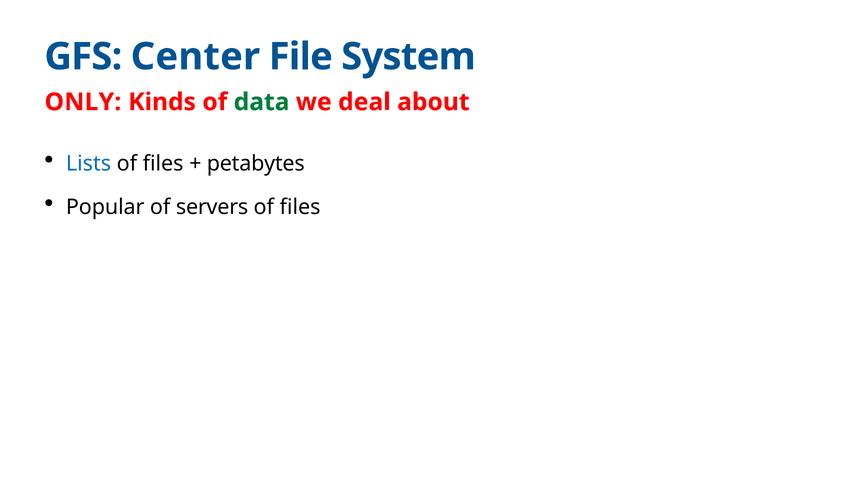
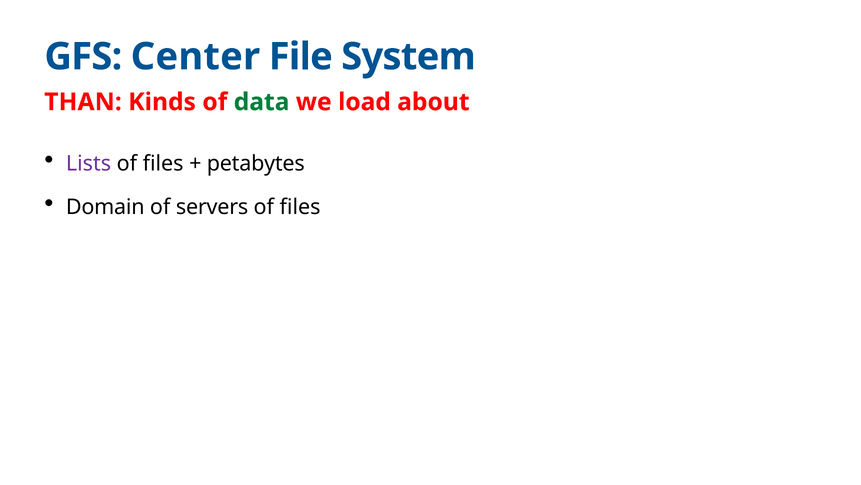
ONLY: ONLY -> THAN
deal: deal -> load
Lists colour: blue -> purple
Popular: Popular -> Domain
